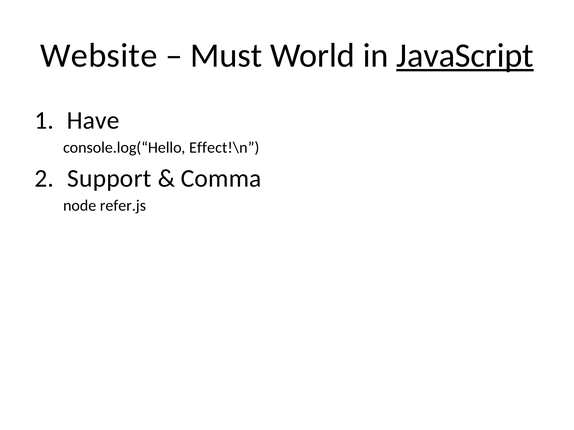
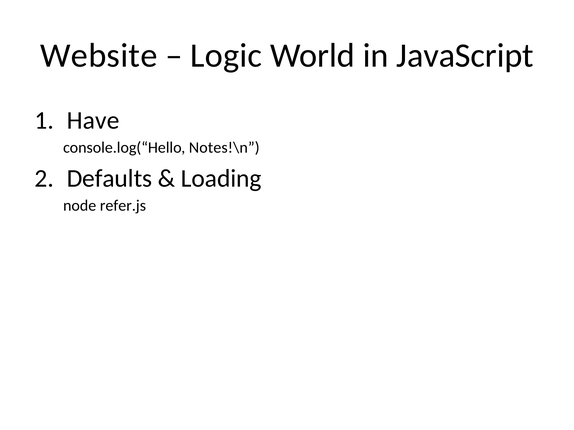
Must: Must -> Logic
JavaScript underline: present -> none
Effect!\n: Effect!\n -> Notes!\n
Support: Support -> Defaults
Comma: Comma -> Loading
